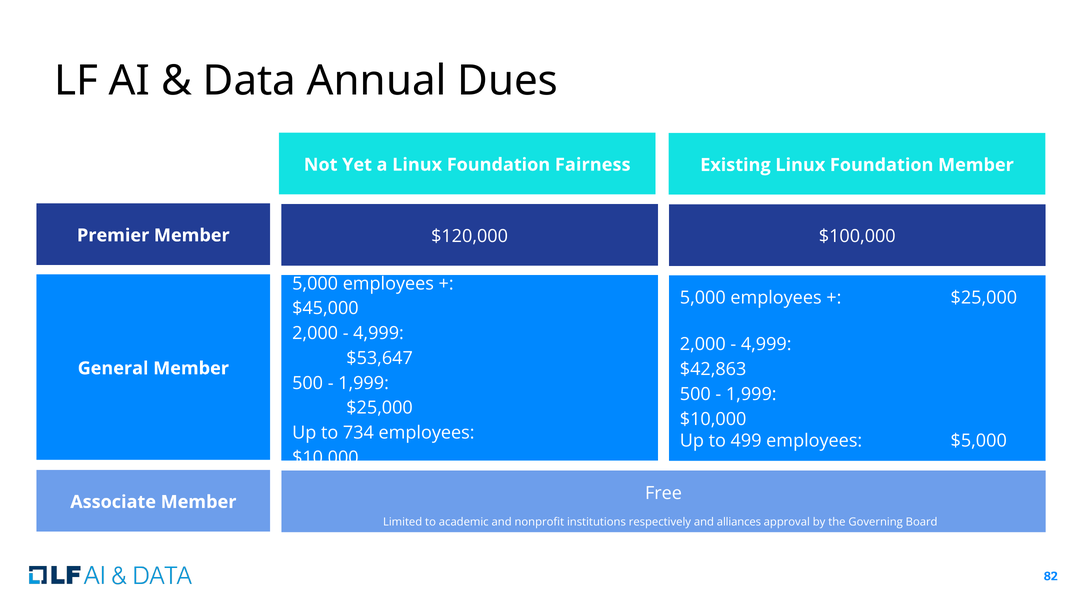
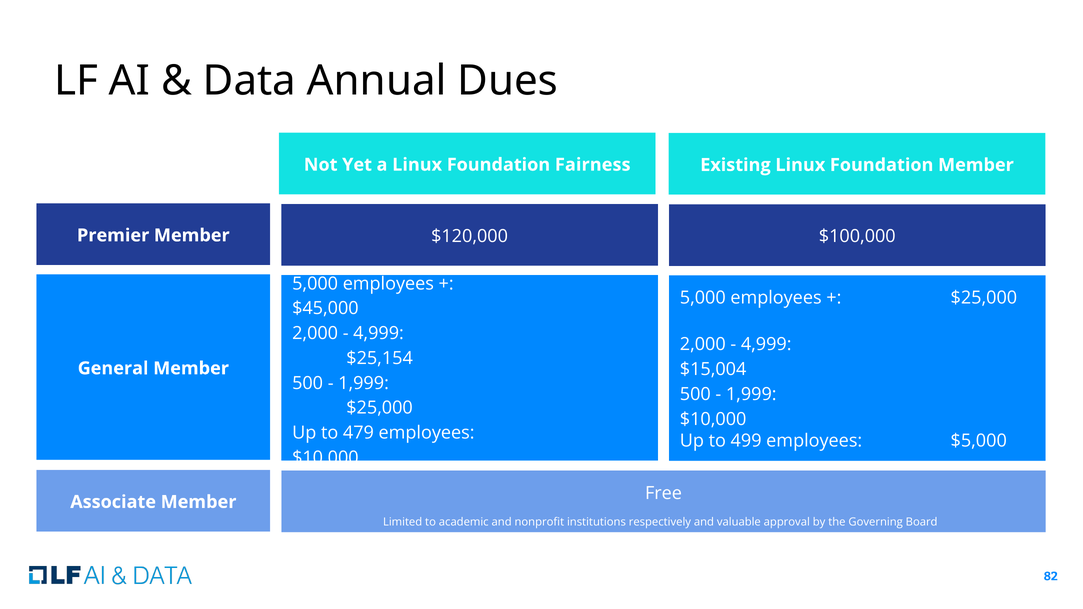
$53,647: $53,647 -> $25,154
$42,863: $42,863 -> $15,004
734: 734 -> 479
alliances: alliances -> valuable
